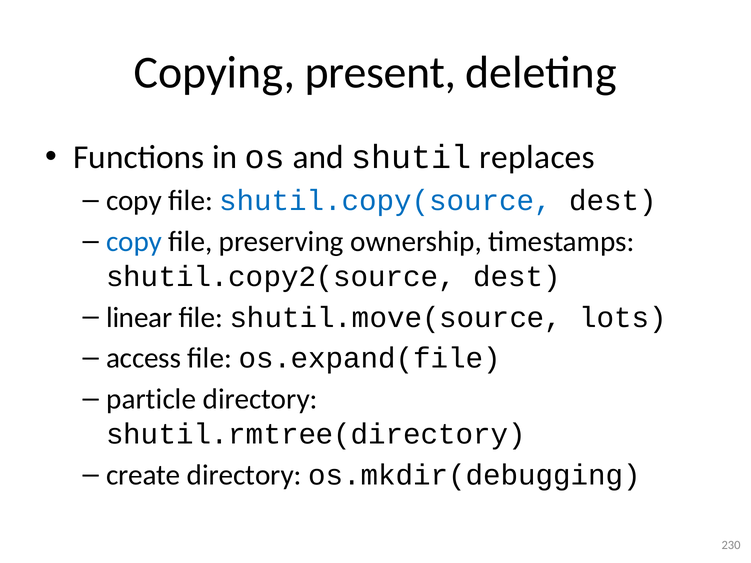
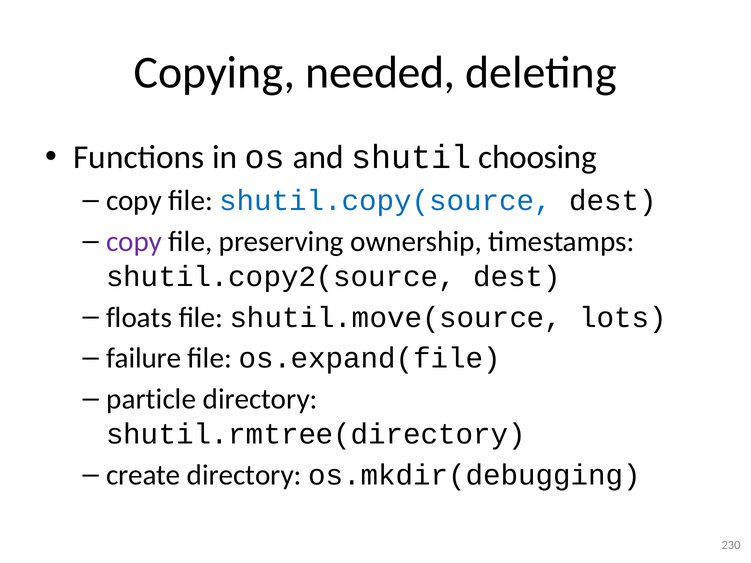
present: present -> needed
replaces: replaces -> choosing
copy at (134, 242) colour: blue -> purple
linear: linear -> floats
access: access -> failure
